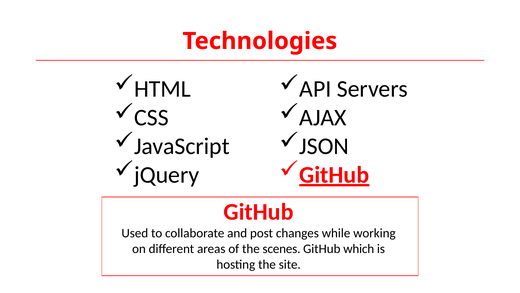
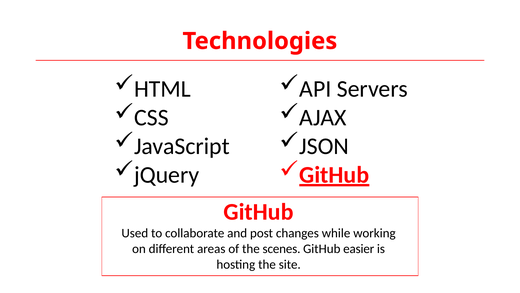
which: which -> easier
